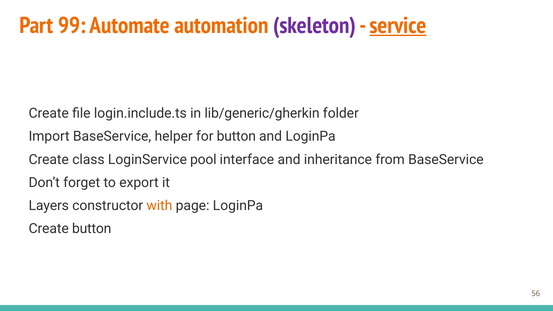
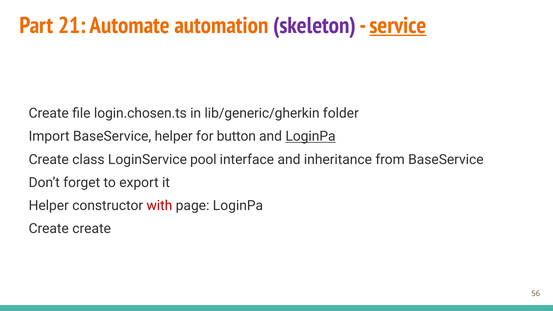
99: 99 -> 21
login.include.ts: login.include.ts -> login.chosen.ts
LoginPa at (311, 136) underline: none -> present
Layers at (49, 206): Layers -> Helper
with colour: orange -> red
Create button: button -> create
